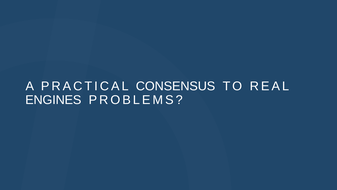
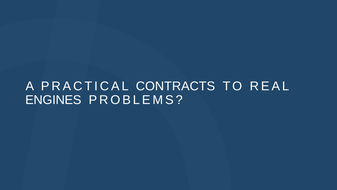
CONSENSUS: CONSENSUS -> CONTRACTS
